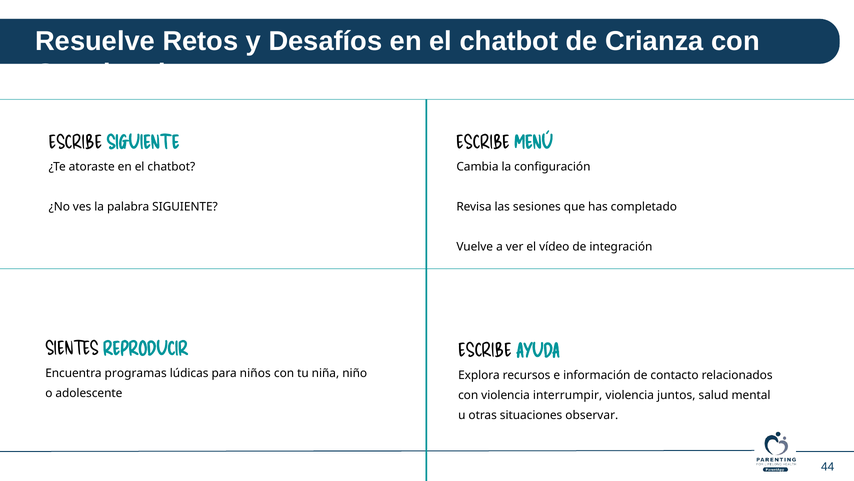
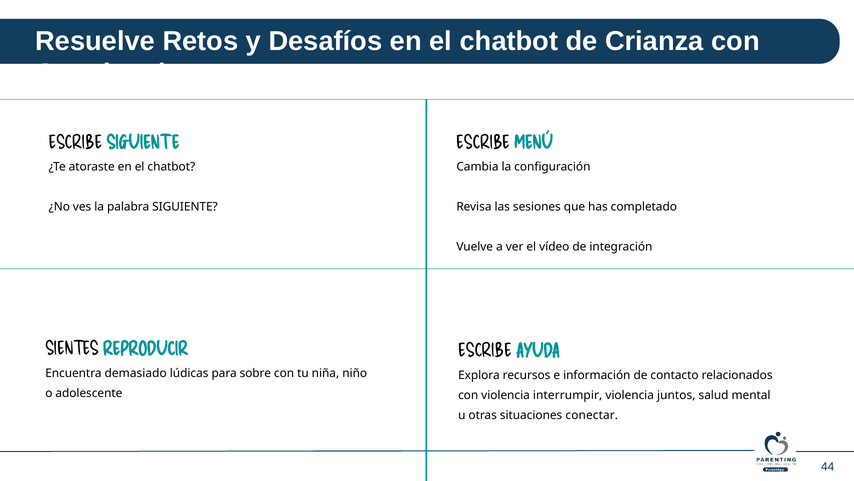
programas: programas -> demasiado
niños: niños -> sobre
observar: observar -> conectar
